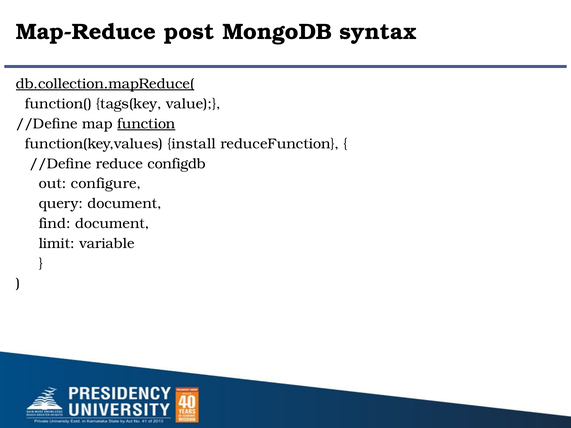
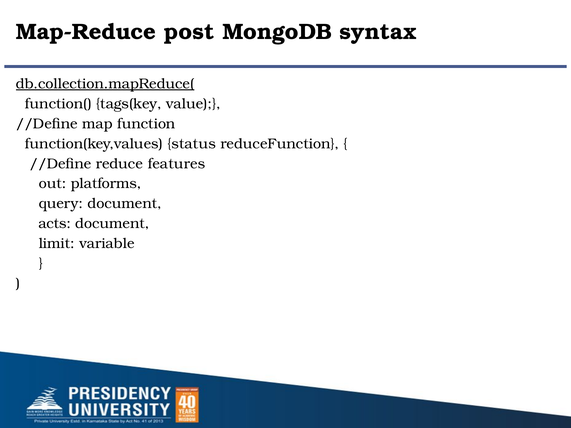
function underline: present -> none
install: install -> status
configdb: configdb -> features
configure: configure -> platforms
find: find -> acts
